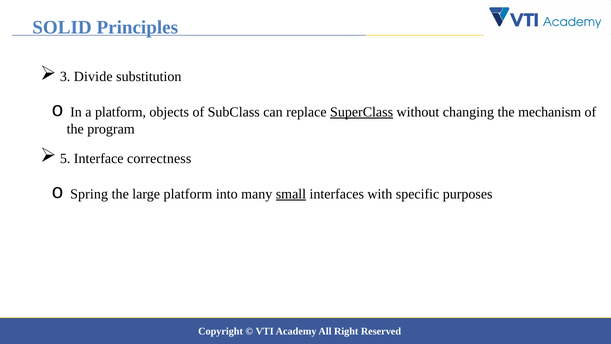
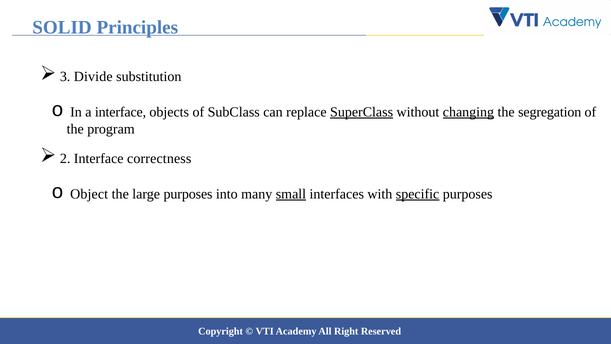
a platform: platform -> interface
changing underline: none -> present
mechanism: mechanism -> segregation
5: 5 -> 2
Spring: Spring -> Object
large platform: platform -> purposes
specific underline: none -> present
